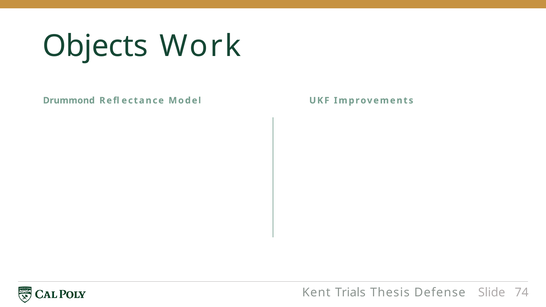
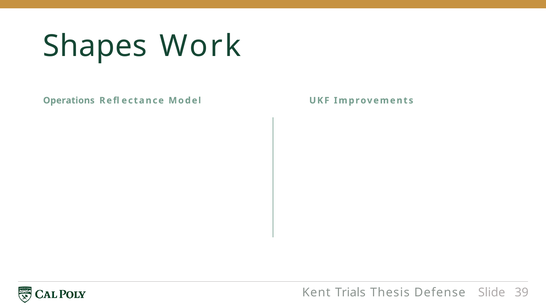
Objects: Objects -> Shapes
Drummond: Drummond -> Operations
74: 74 -> 39
